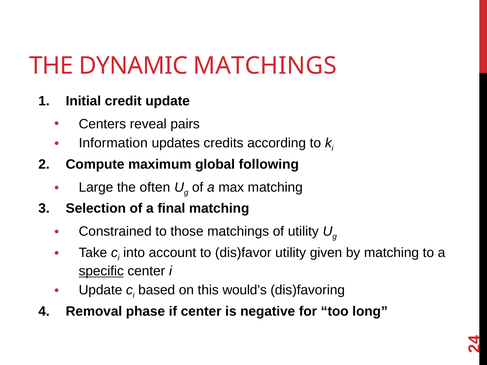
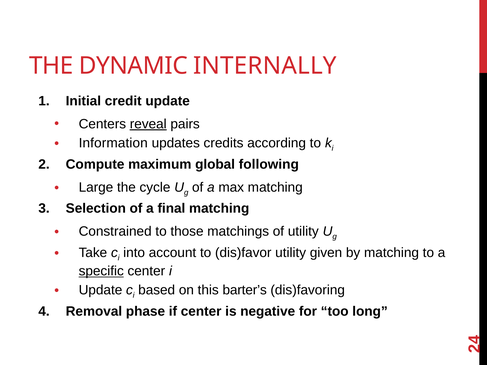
DYNAMIC MATCHINGS: MATCHINGS -> INTERNALLY
reveal underline: none -> present
often: often -> cycle
would’s: would’s -> barter’s
